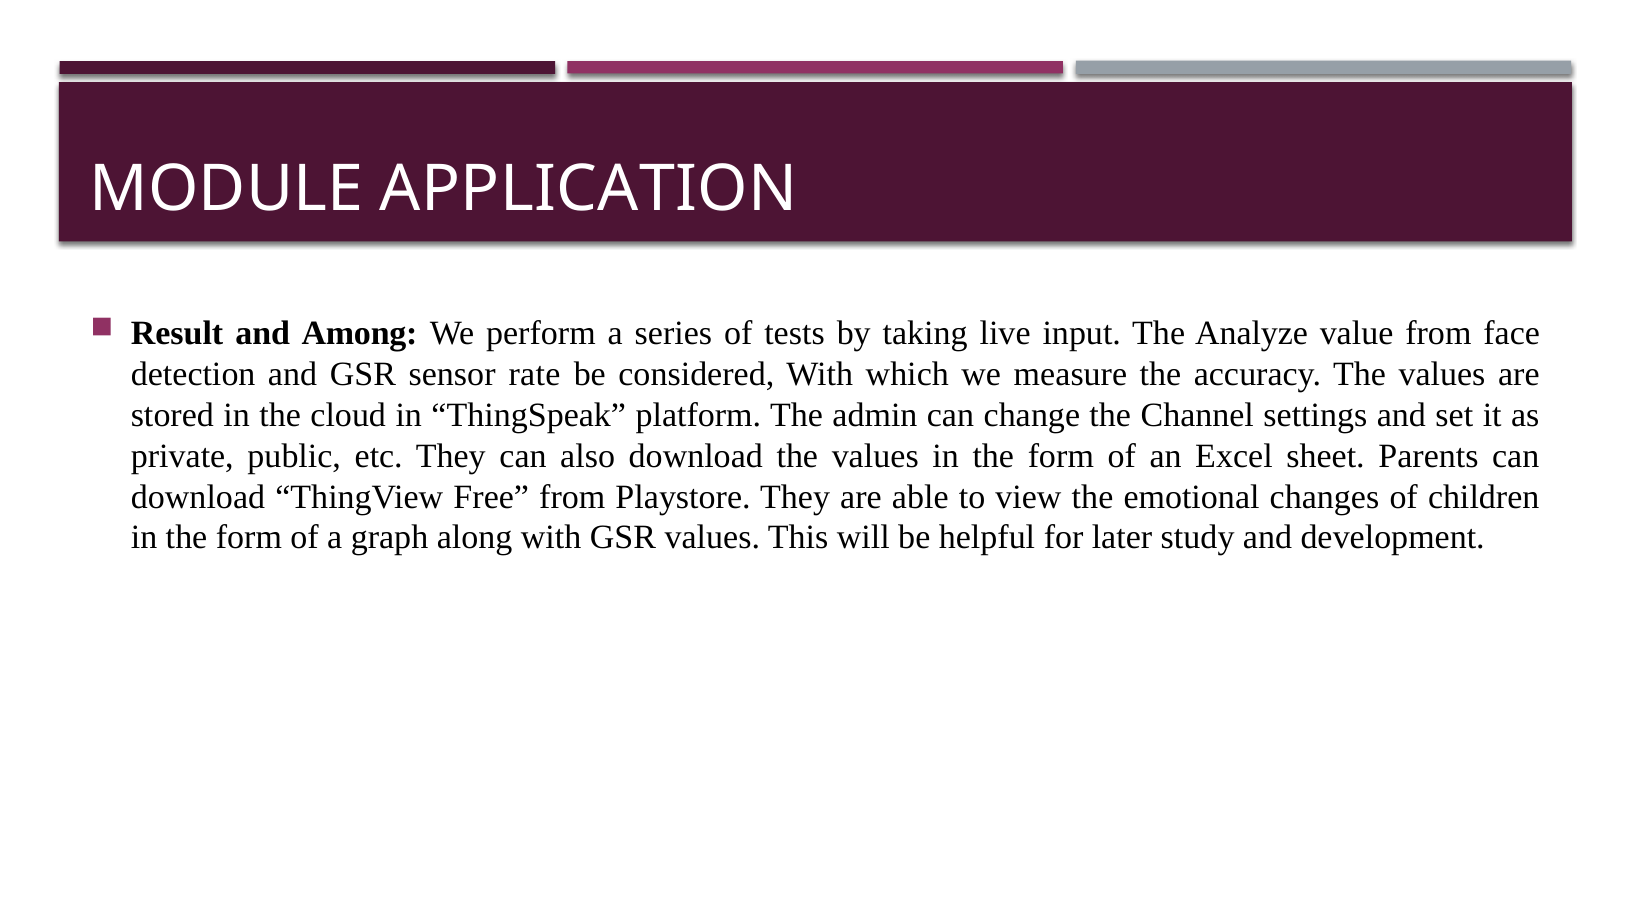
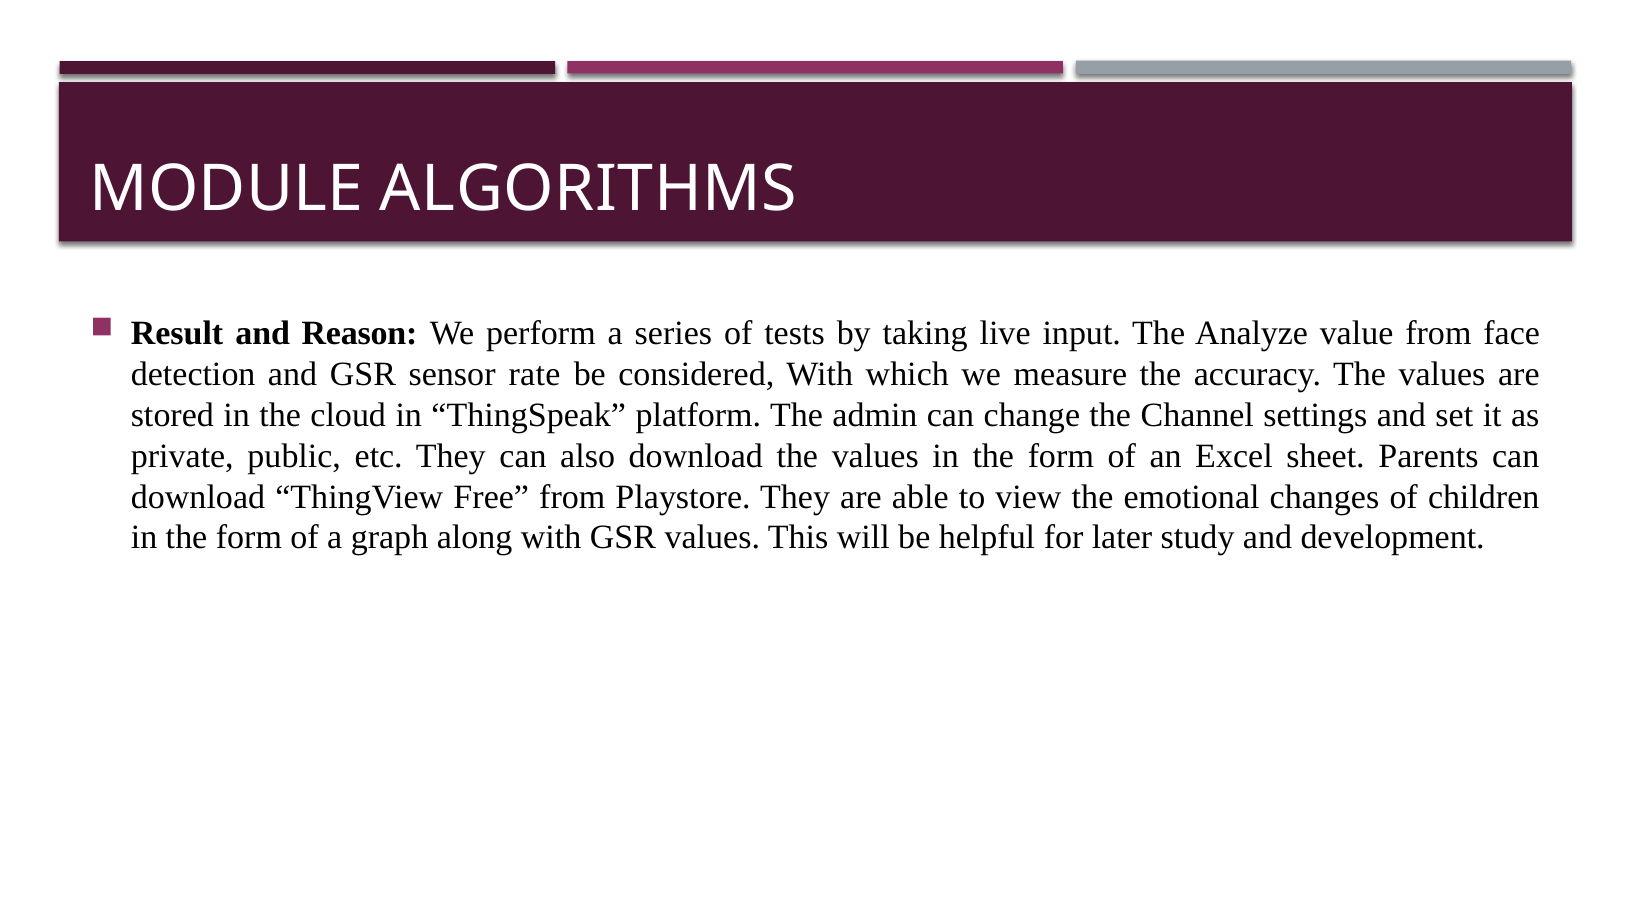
APPLICATION: APPLICATION -> ALGORITHMS
Among: Among -> Reason
